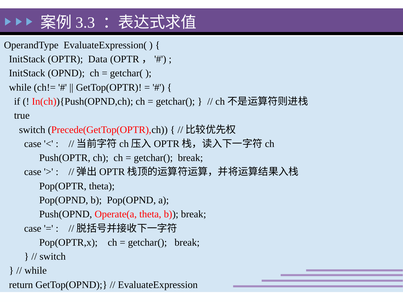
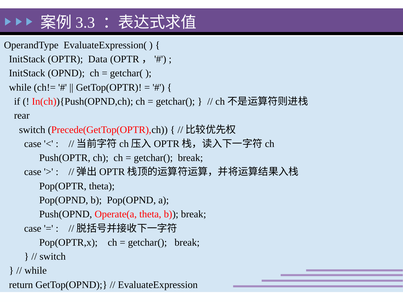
true: true -> rear
